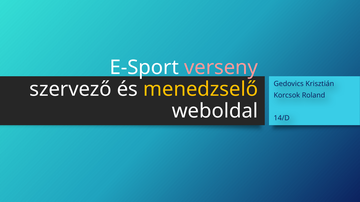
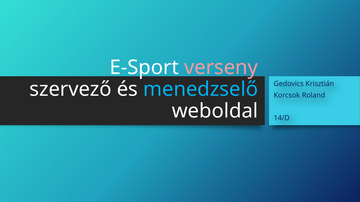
menedzselő colour: yellow -> light blue
